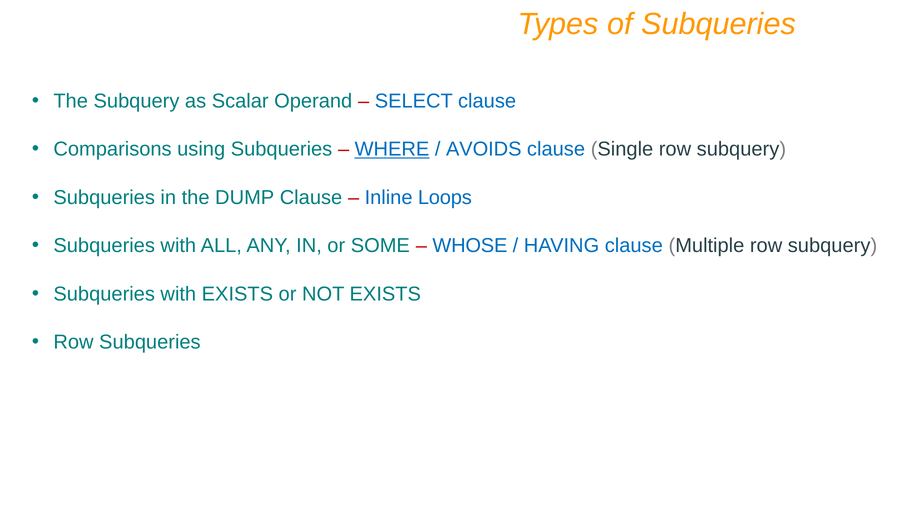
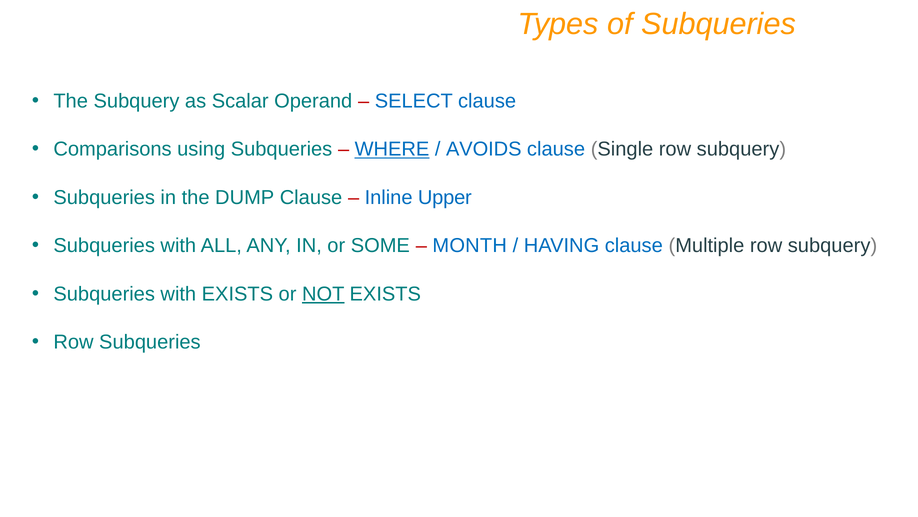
Loops: Loops -> Upper
WHOSE: WHOSE -> MONTH
NOT underline: none -> present
